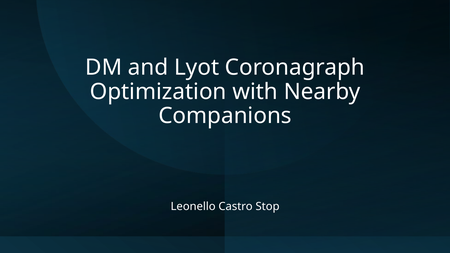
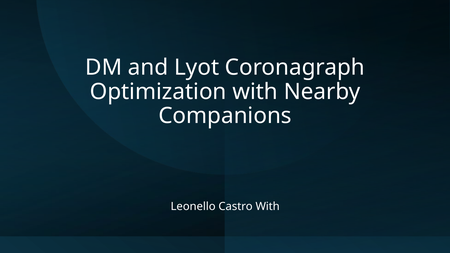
Castro Stop: Stop -> With
